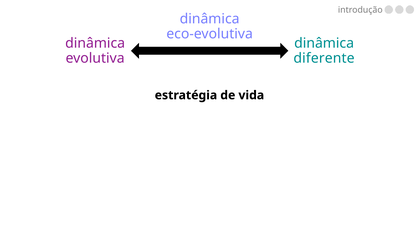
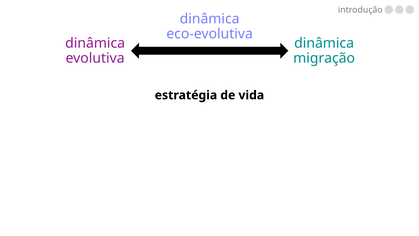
diferente: diferente -> migração
